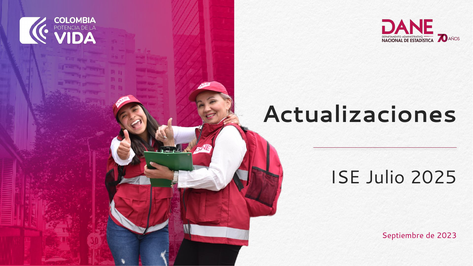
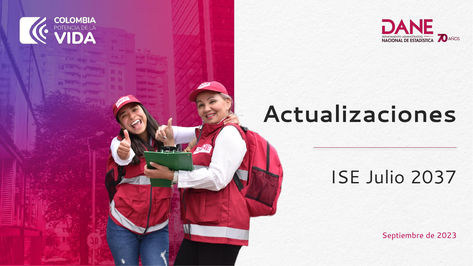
2025: 2025 -> 2037
